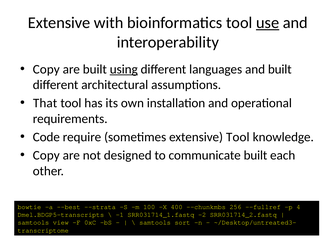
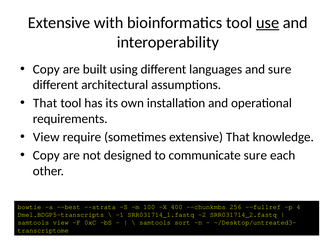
using underline: present -> none
and built: built -> sure
Code at (46, 137): Code -> View
extensive Tool: Tool -> That
communicate built: built -> sure
